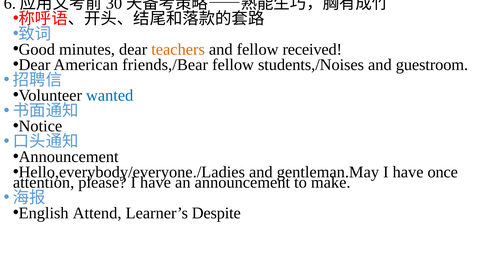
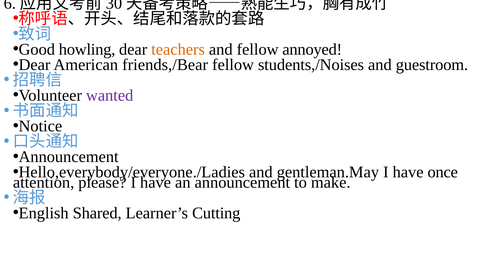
minutes: minutes -> howling
received: received -> annoyed
wanted colour: blue -> purple
Attend: Attend -> Shared
Despite: Despite -> Cutting
